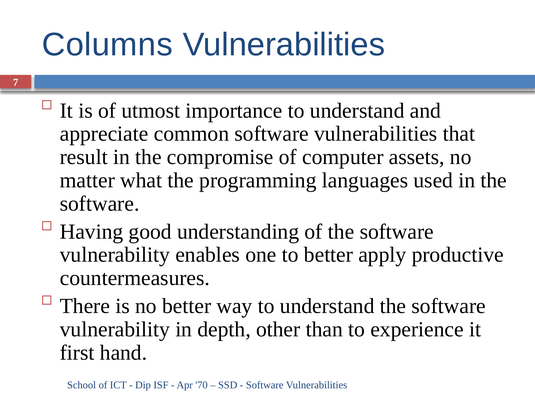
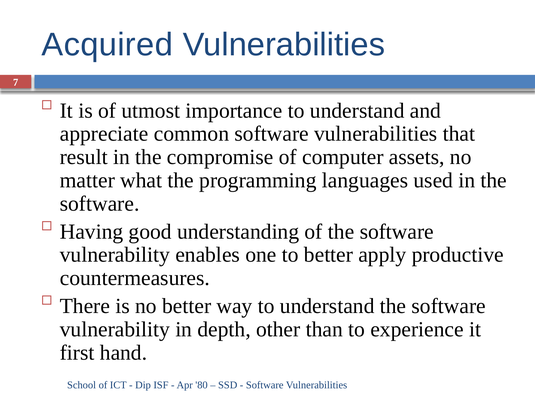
Columns: Columns -> Acquired
70: 70 -> 80
